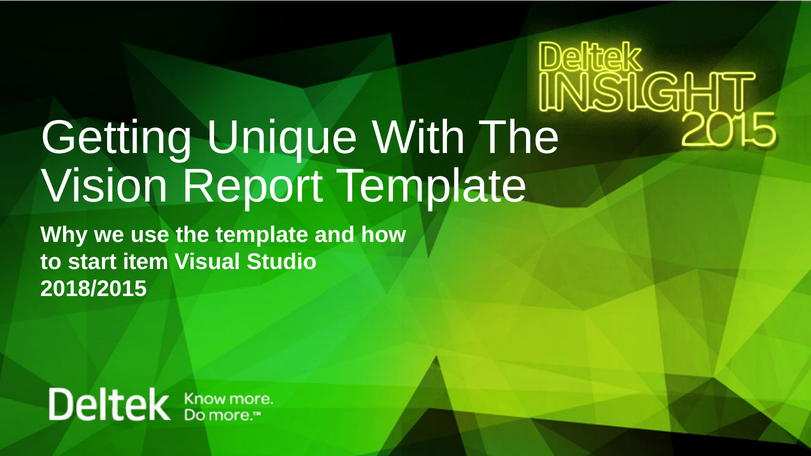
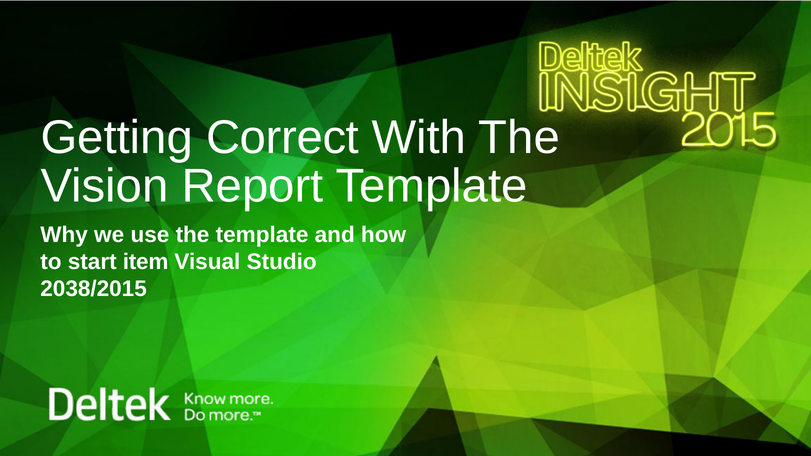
Unique: Unique -> Correct
2018/2015: 2018/2015 -> 2038/2015
